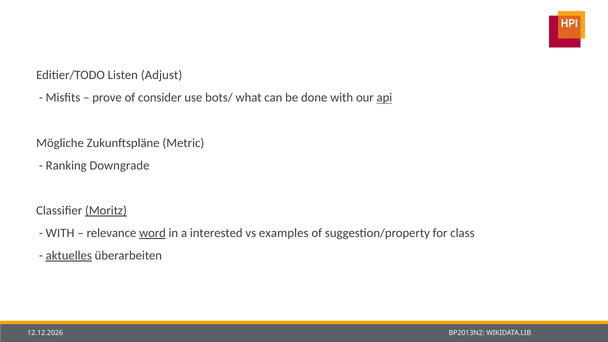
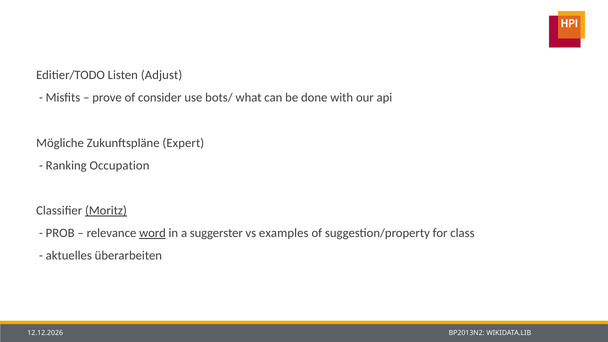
api underline: present -> none
Metric: Metric -> Expert
Downgrade: Downgrade -> Occupation
WITH at (60, 233): WITH -> PROB
interested: interested -> suggerster
aktuelles underline: present -> none
